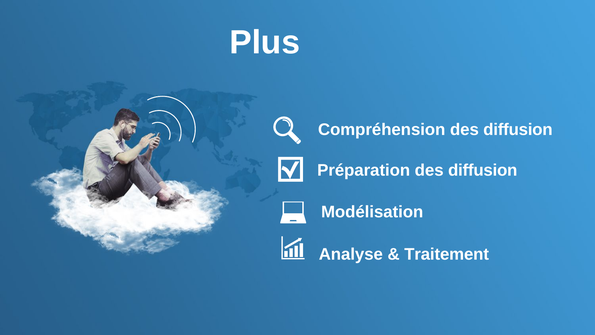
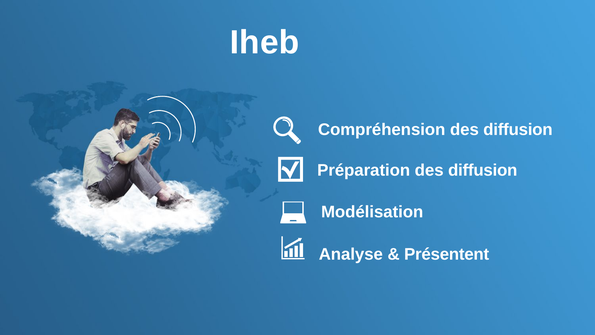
Plus: Plus -> Iheb
Traitement: Traitement -> Présentent
